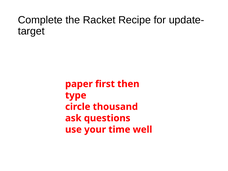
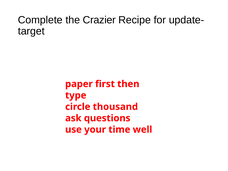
Racket: Racket -> Crazier
